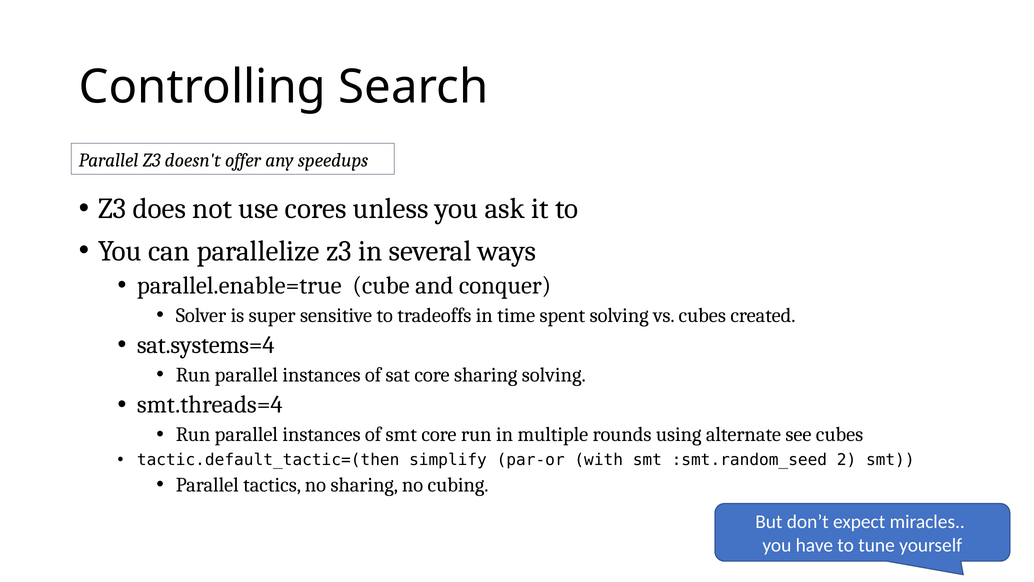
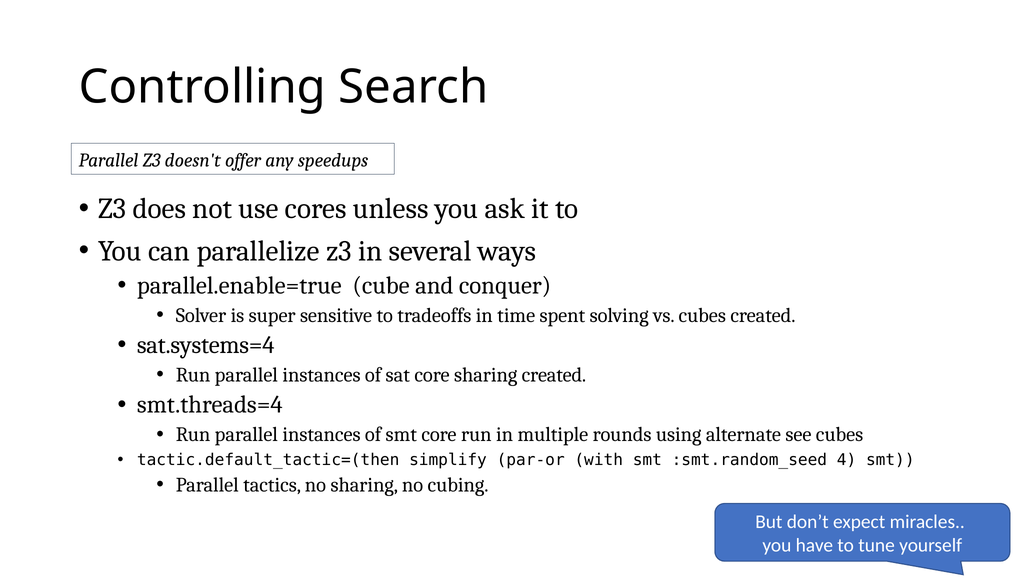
sharing solving: solving -> created
2: 2 -> 4
